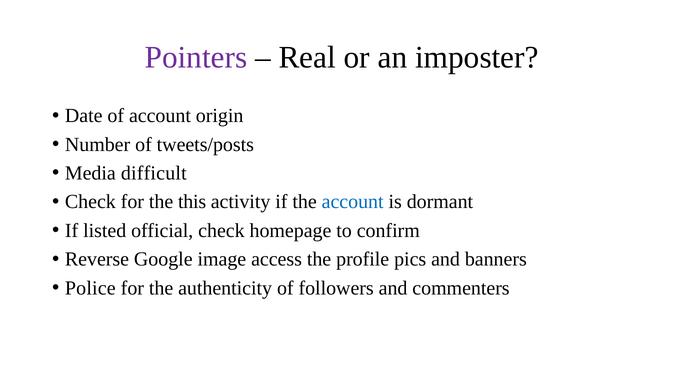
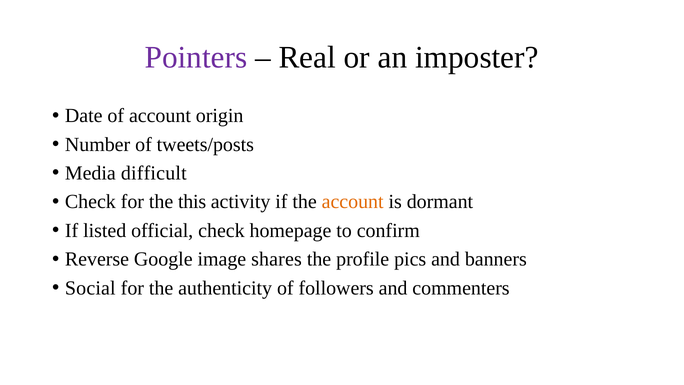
account at (353, 202) colour: blue -> orange
access: access -> shares
Police: Police -> Social
